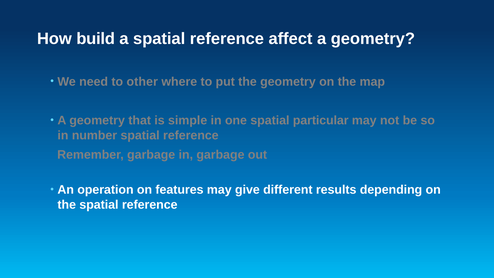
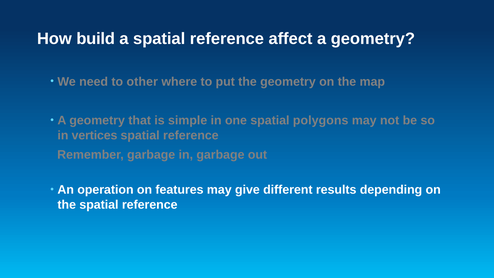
particular: particular -> polygons
number: number -> vertices
